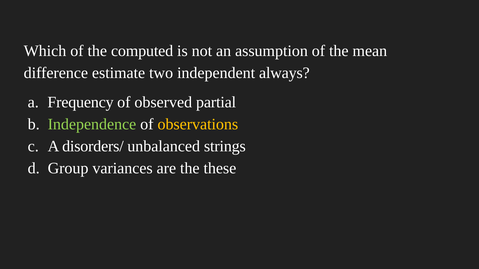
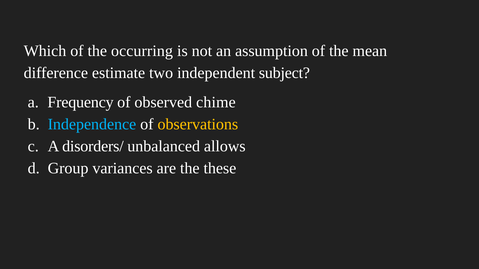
computed: computed -> occurring
always: always -> subject
partial: partial -> chime
Independence colour: light green -> light blue
strings: strings -> allows
